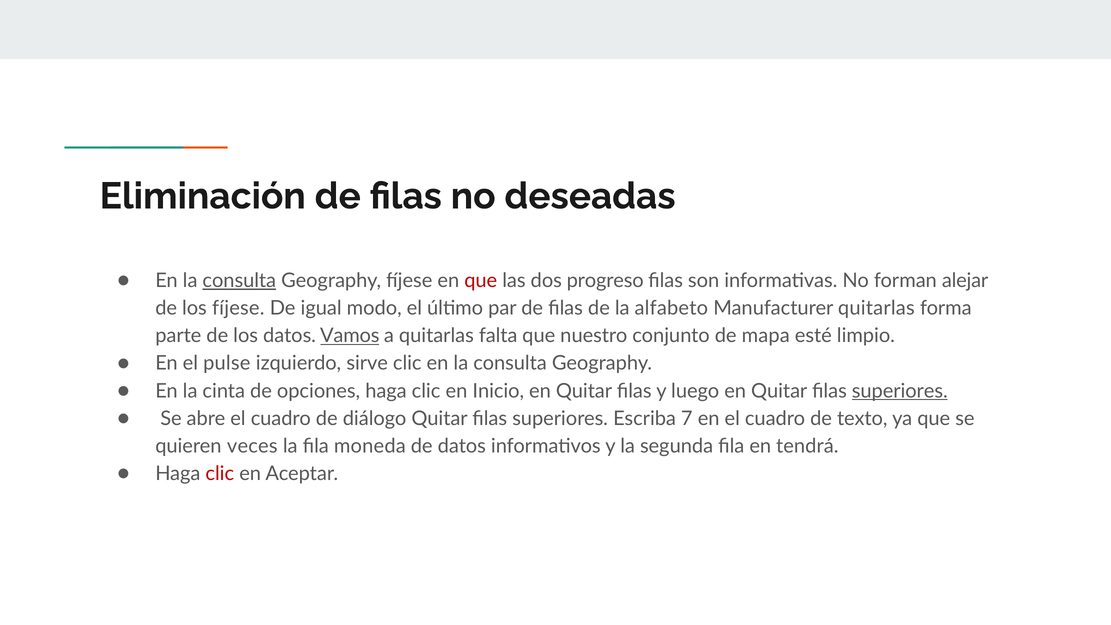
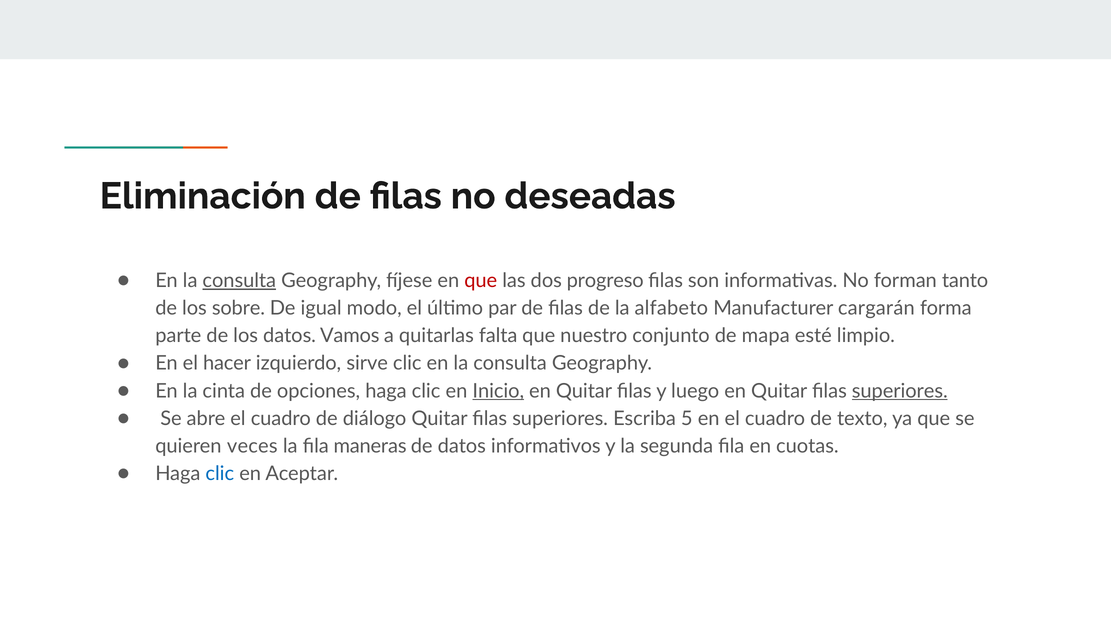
alejar: alejar -> tanto
los fíjese: fíjese -> sobre
Manufacturer quitarlas: quitarlas -> cargarán
Vamos underline: present -> none
pulse: pulse -> hacer
Inicio underline: none -> present
7: 7 -> 5
moneda: moneda -> maneras
tendrá: tendrá -> cuotas
clic at (220, 474) colour: red -> blue
